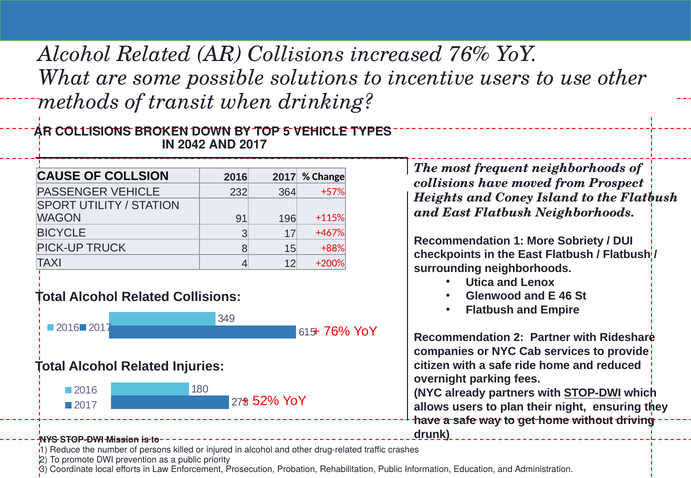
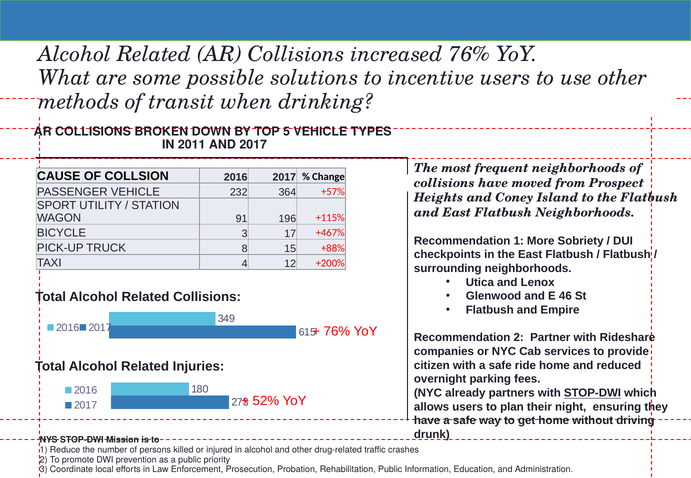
2042: 2042 -> 2011
